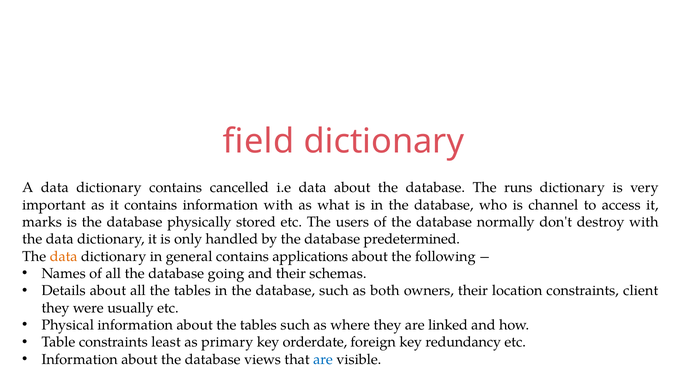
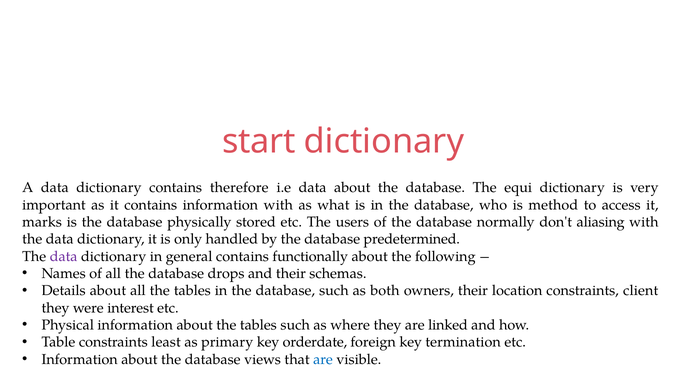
field: field -> start
cancelled: cancelled -> therefore
runs: runs -> equi
channel: channel -> method
destroy: destroy -> aliasing
data at (64, 257) colour: orange -> purple
applications: applications -> functionally
going: going -> drops
usually: usually -> interest
redundancy: redundancy -> termination
